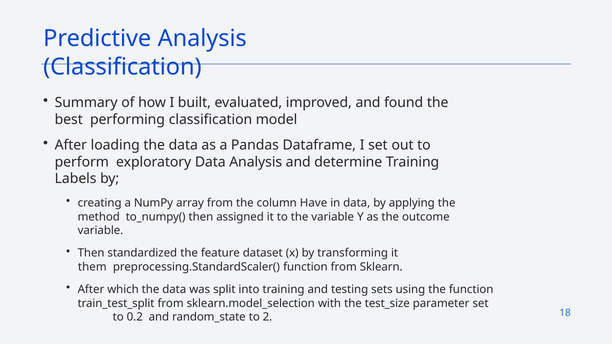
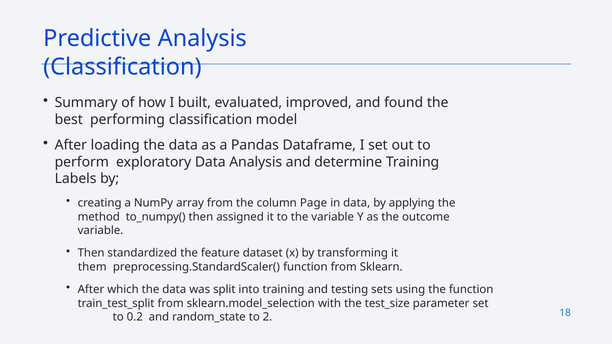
Have: Have -> Page
